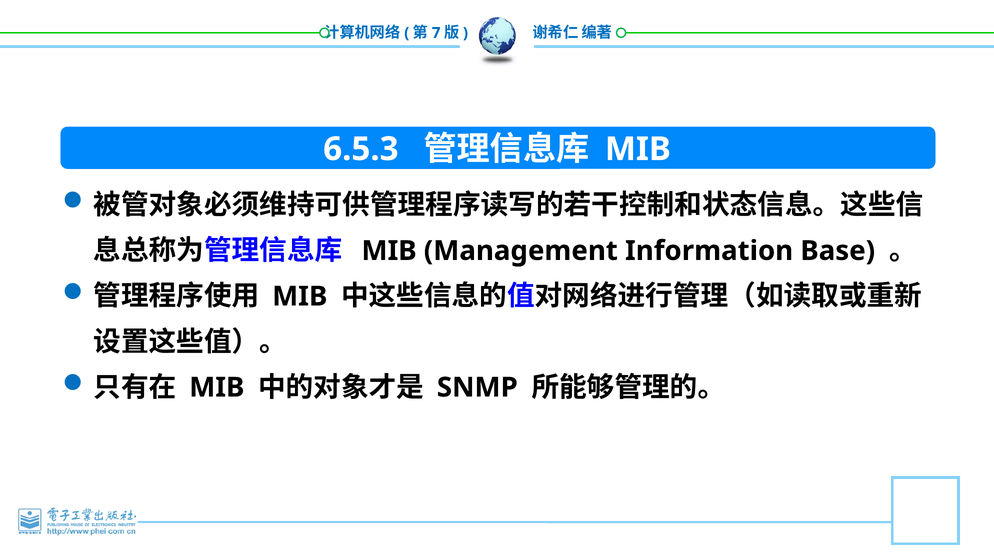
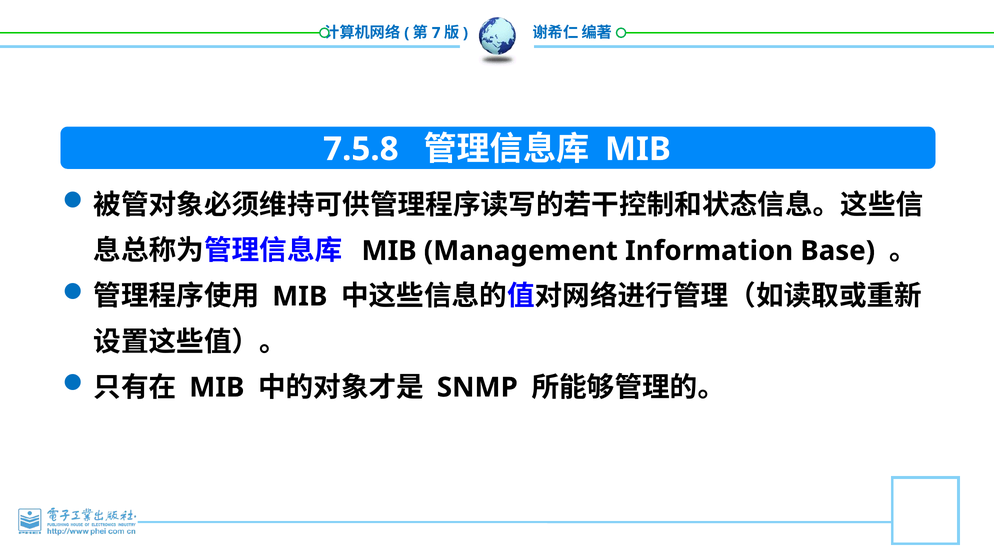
6.5.3: 6.5.3 -> 7.5.8
